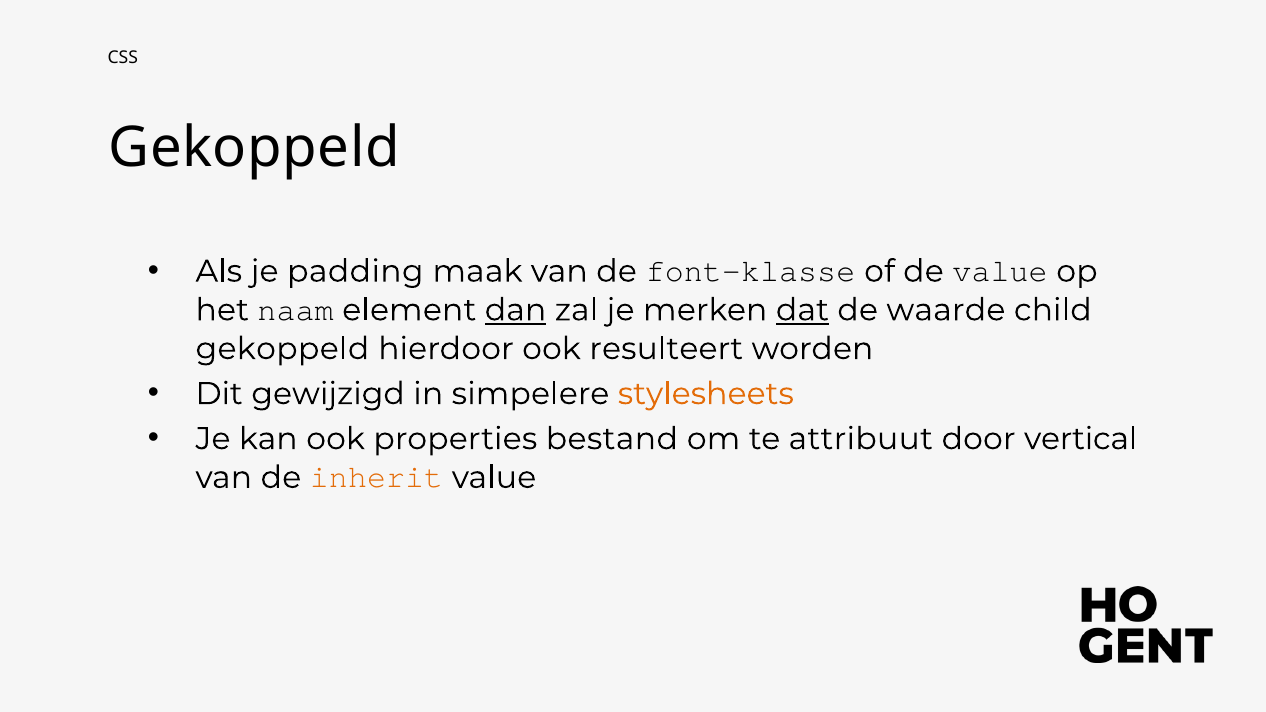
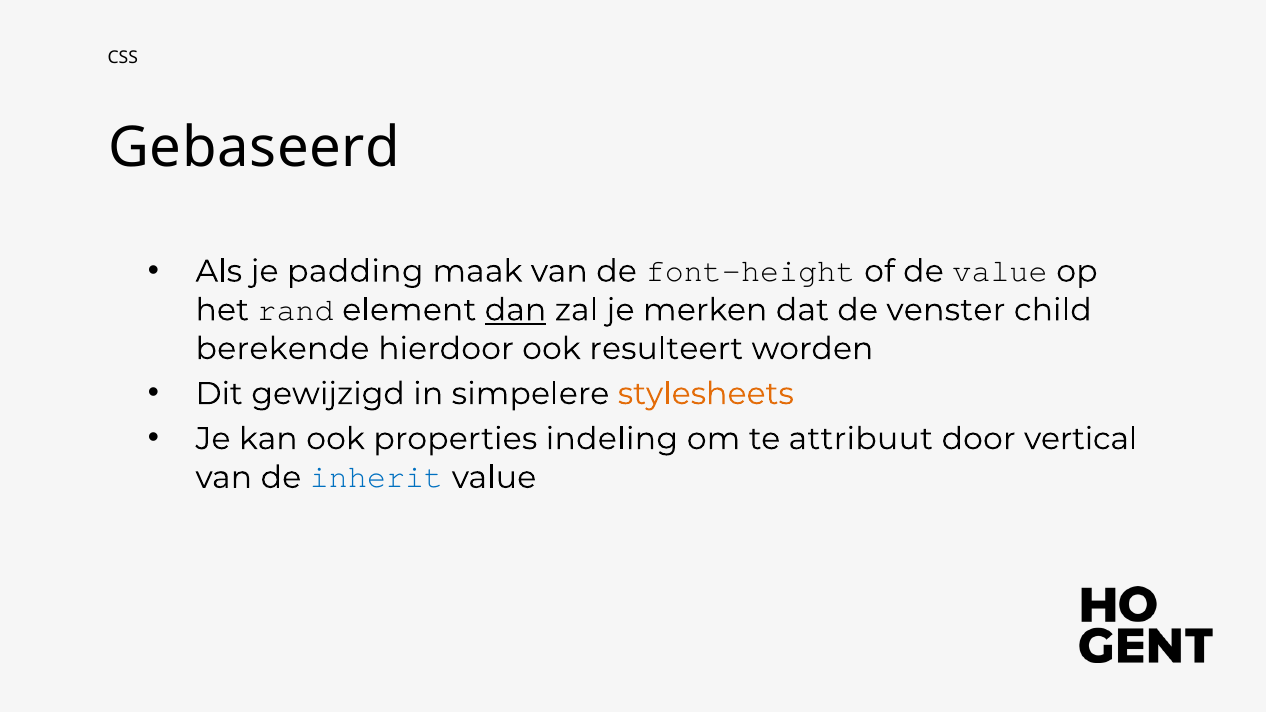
Gekoppeld at (254, 148): Gekoppeld -> Gebaseerd
font-klasse: font-klasse -> font-height
naam: naam -> rand
dat underline: present -> none
waarde: waarde -> venster
gekoppeld at (282, 349): gekoppeld -> berekende
bestand: bestand -> indeling
inherit colour: orange -> blue
